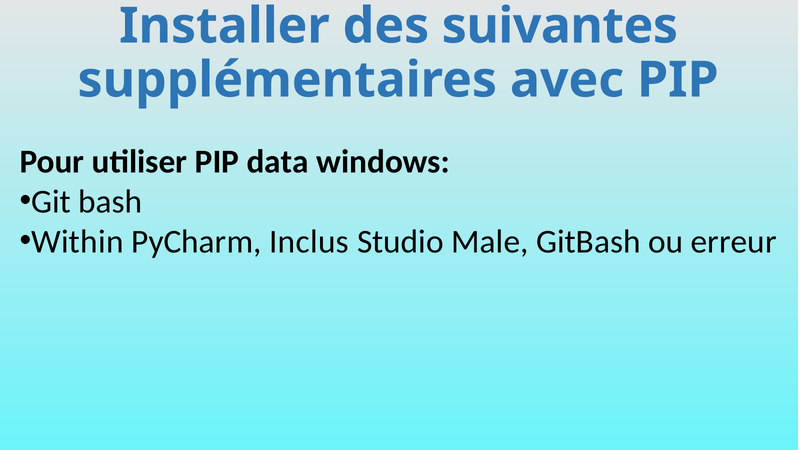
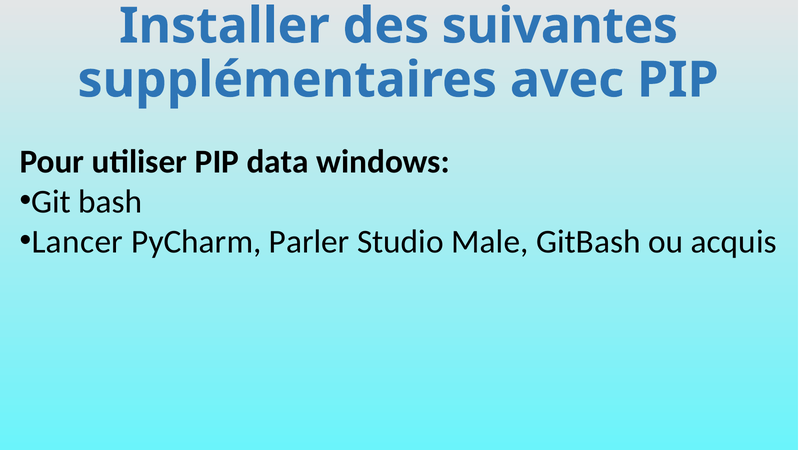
Within: Within -> Lancer
Inclus: Inclus -> Parler
erreur: erreur -> acquis
